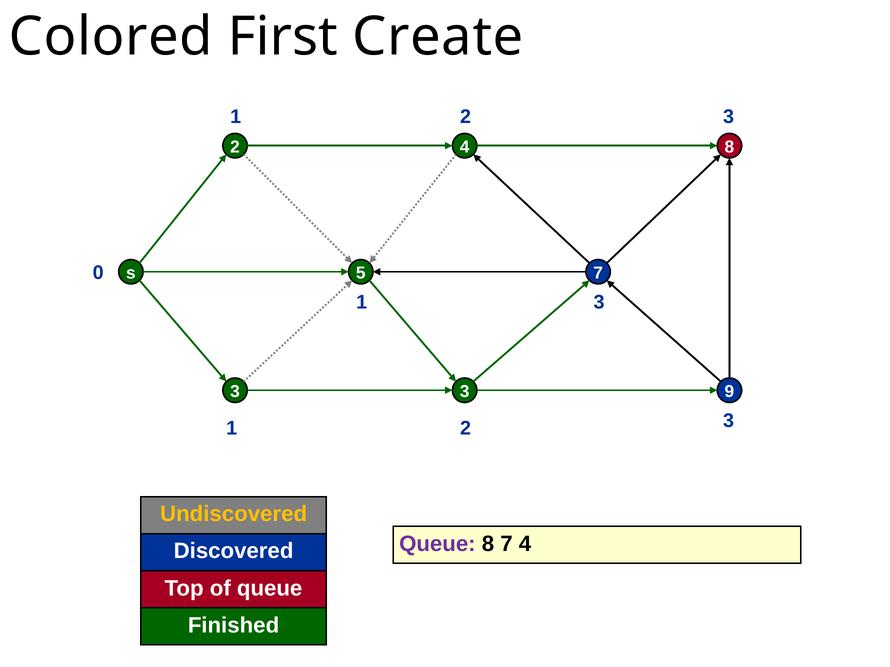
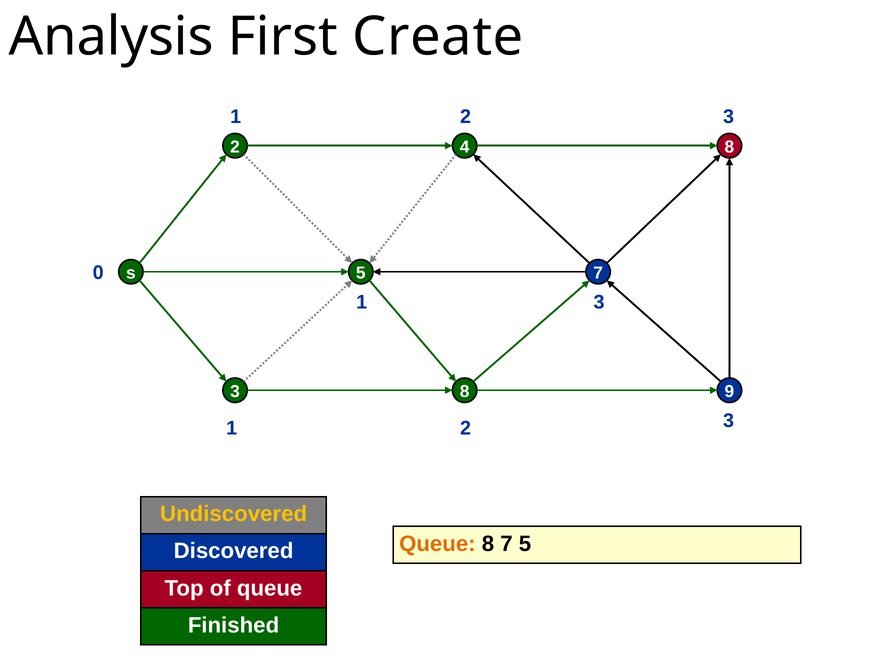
Colored: Colored -> Analysis
3 at (465, 392): 3 -> 8
Queue at (437, 544) colour: purple -> orange
7 4: 4 -> 5
